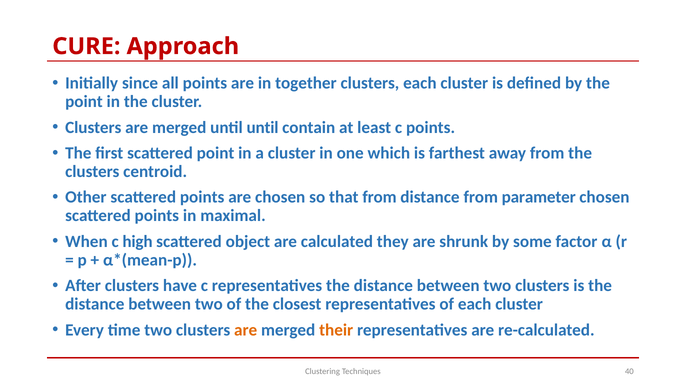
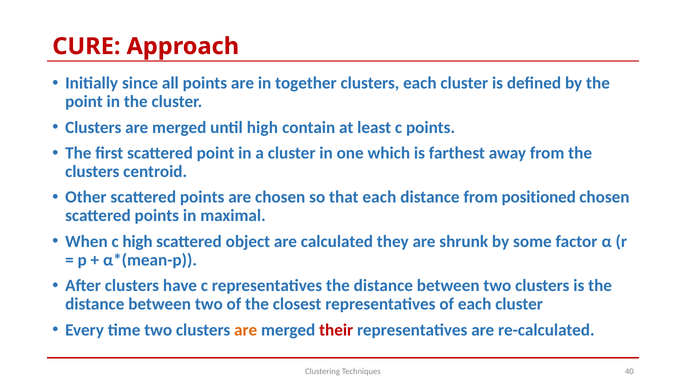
until until: until -> high
that from: from -> each
parameter: parameter -> positioned
their colour: orange -> red
